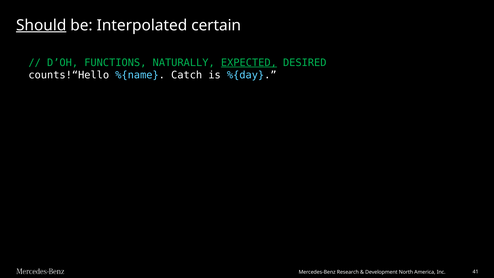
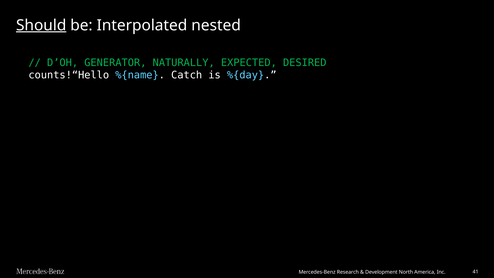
certain: certain -> nested
FUNCTIONS: FUNCTIONS -> GENERATOR
EXPECTED underline: present -> none
